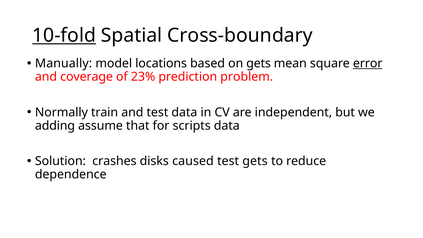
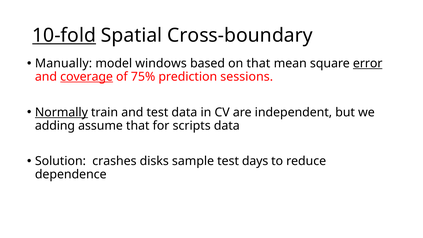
locations: locations -> windows
on gets: gets -> that
coverage underline: none -> present
23%: 23% -> 75%
problem: problem -> sessions
Normally underline: none -> present
caused: caused -> sample
test gets: gets -> days
